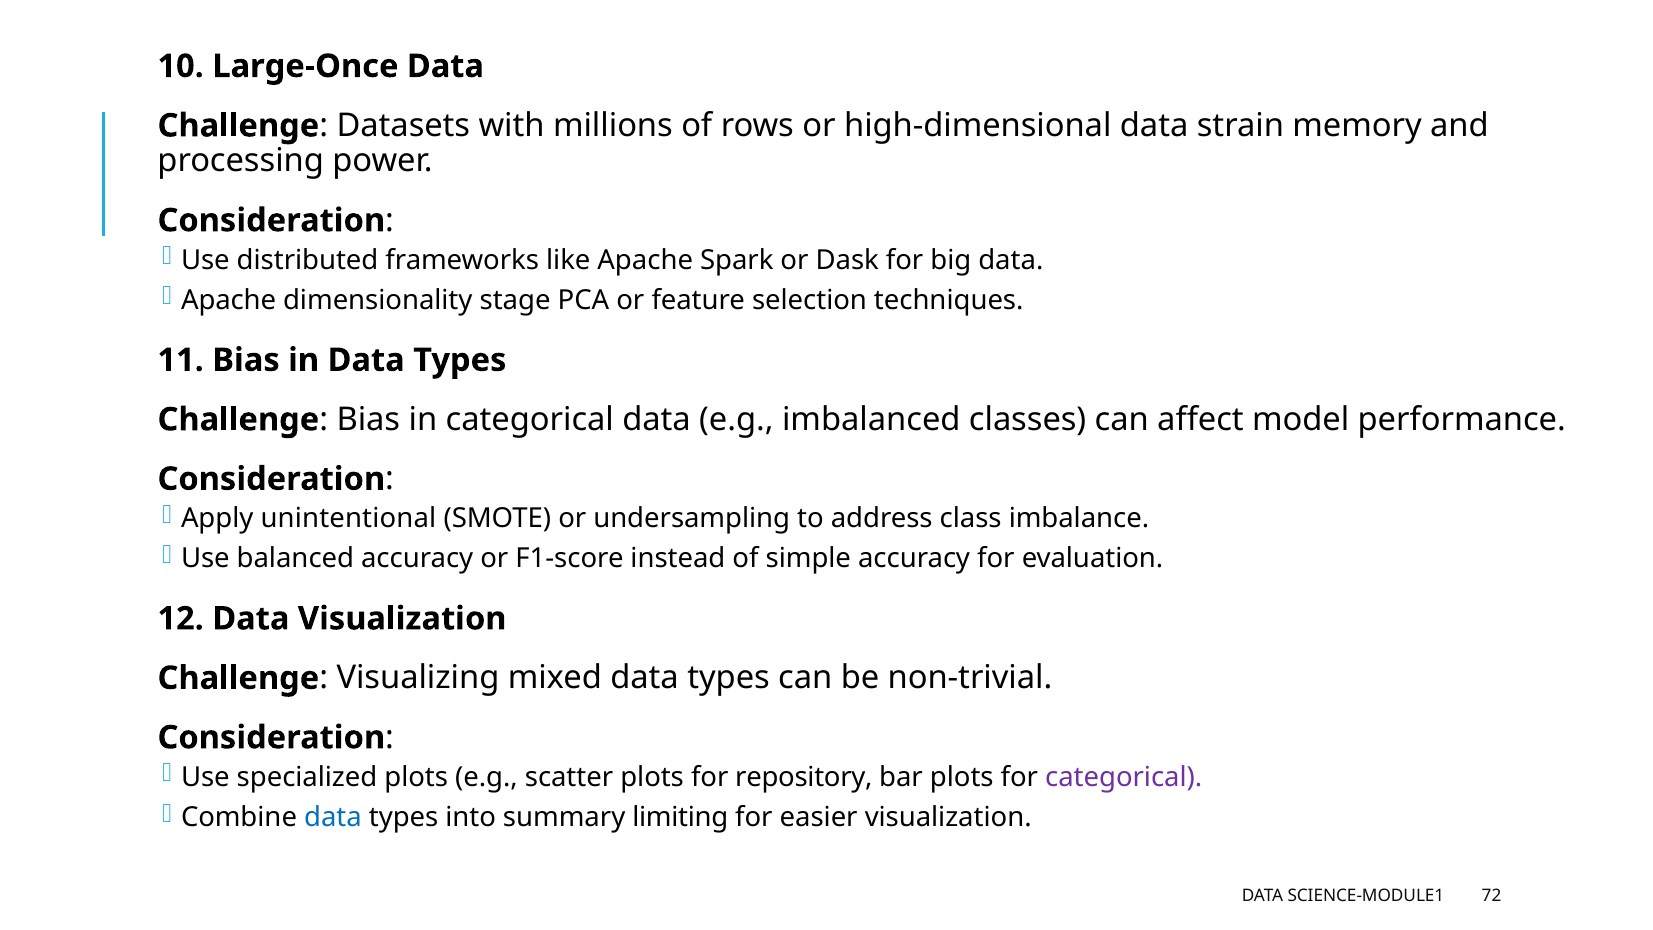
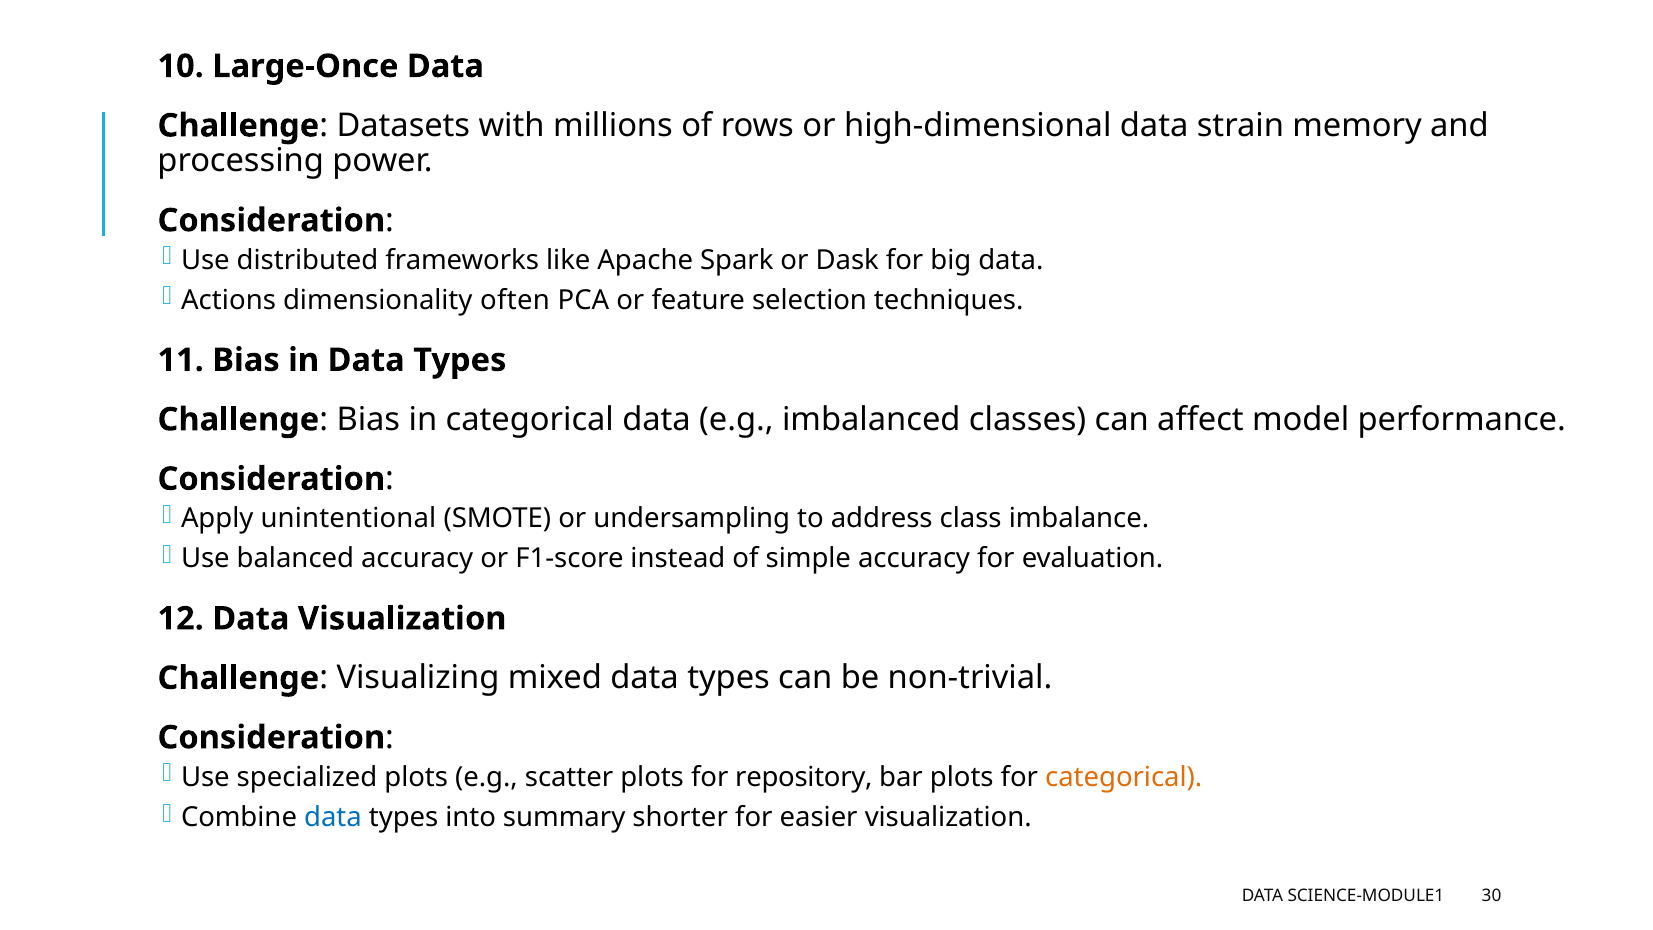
Apache at (229, 300): Apache -> Actions
stage: stage -> often
categorical at (1124, 777) colour: purple -> orange
limiting: limiting -> shorter
72: 72 -> 30
